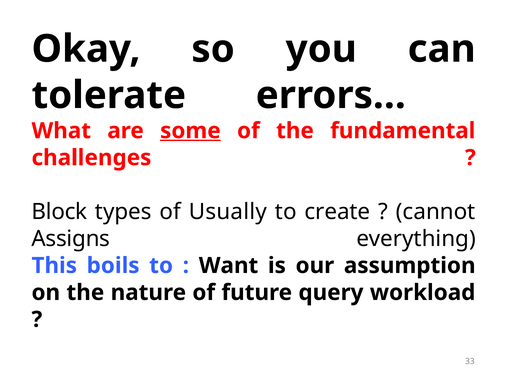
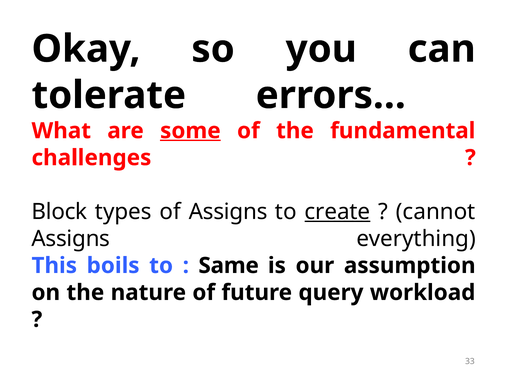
of Usually: Usually -> Assigns
create underline: none -> present
Want: Want -> Same
